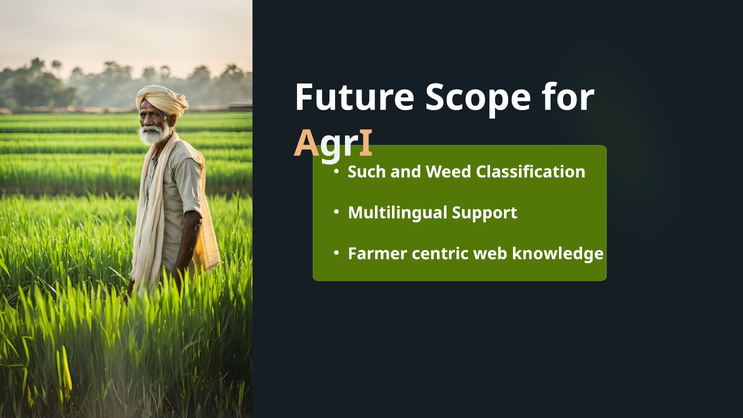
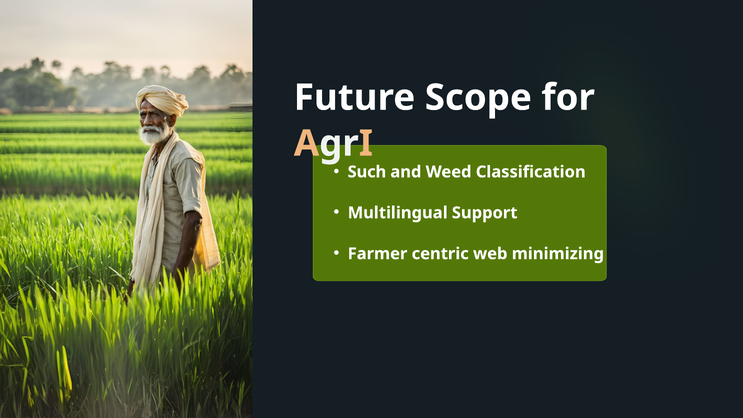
knowledge: knowledge -> minimizing
